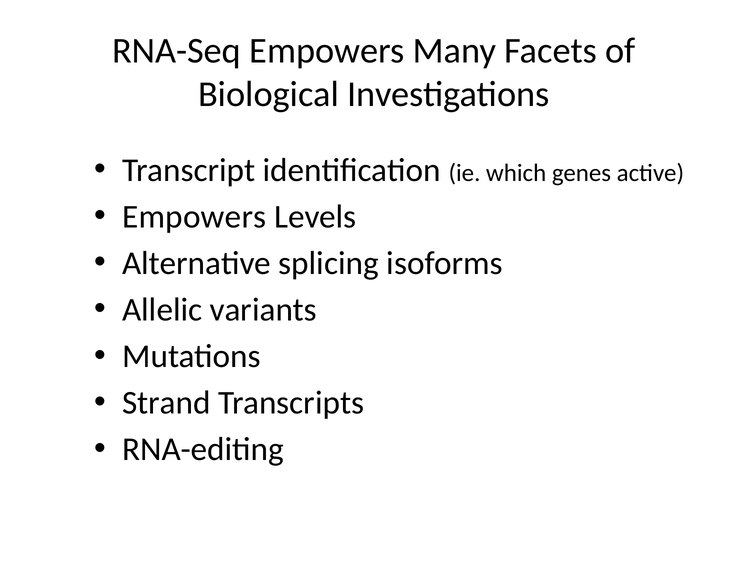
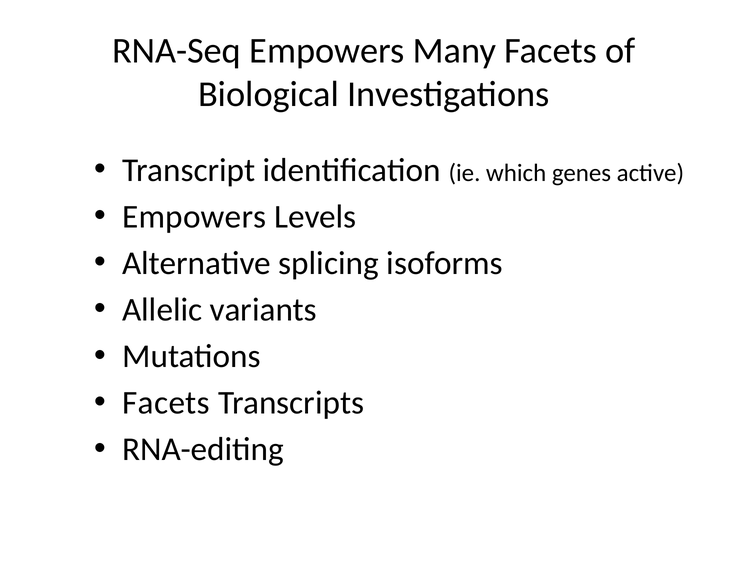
Strand at (166, 403): Strand -> Facets
